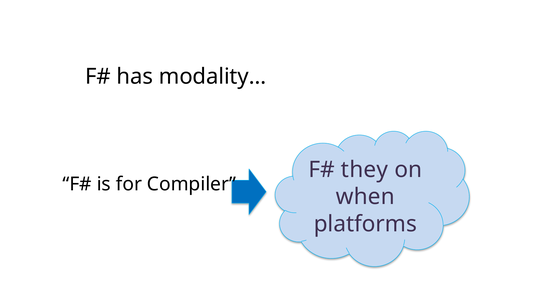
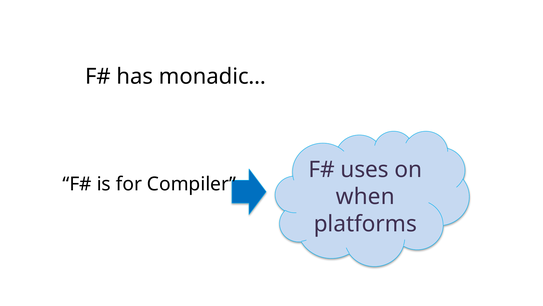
modality…: modality… -> monadic…
they: they -> uses
